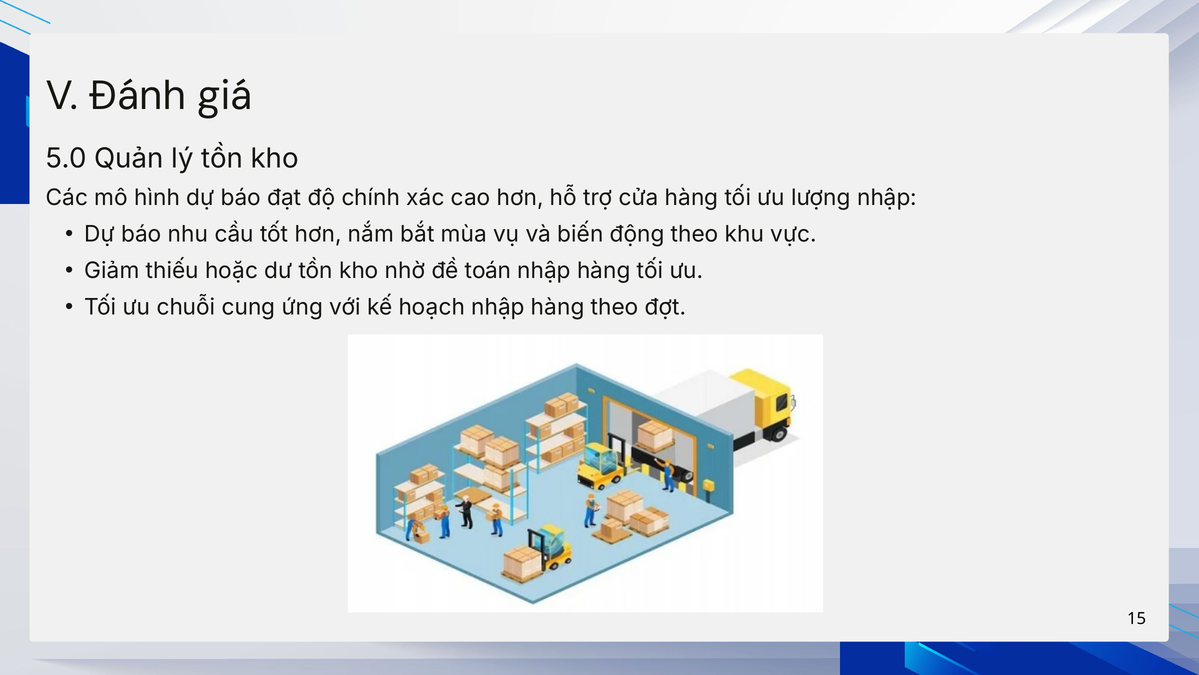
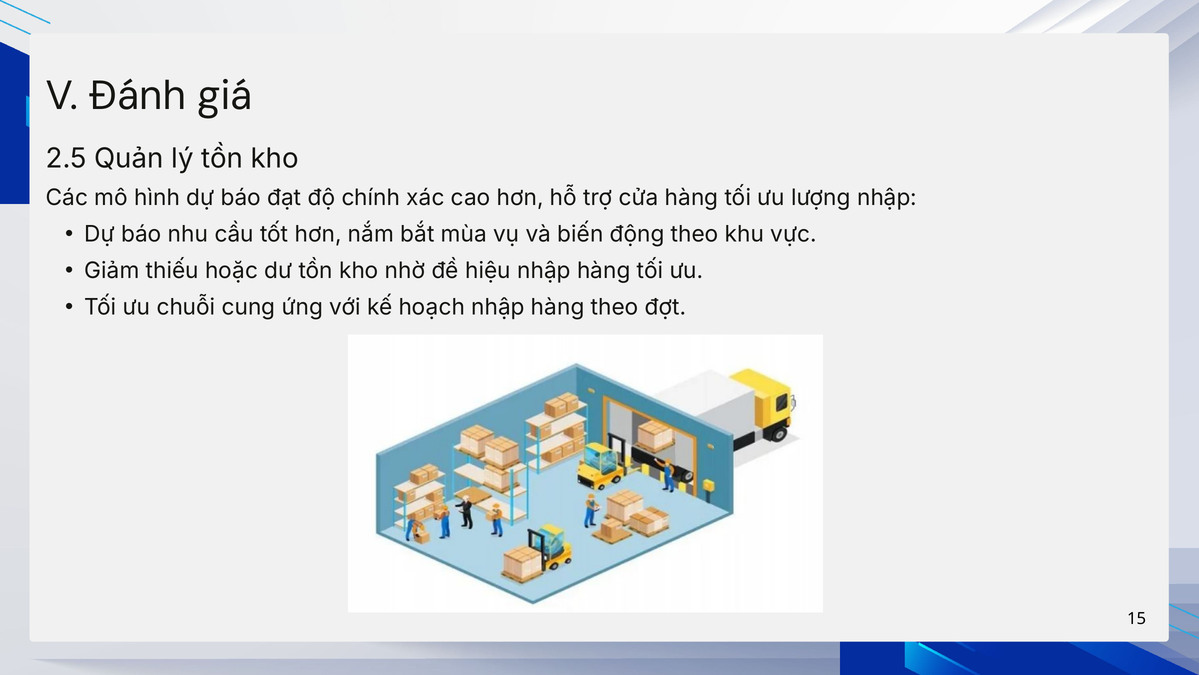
5.0: 5.0 -> 2.5
toán: toán -> hiệu
